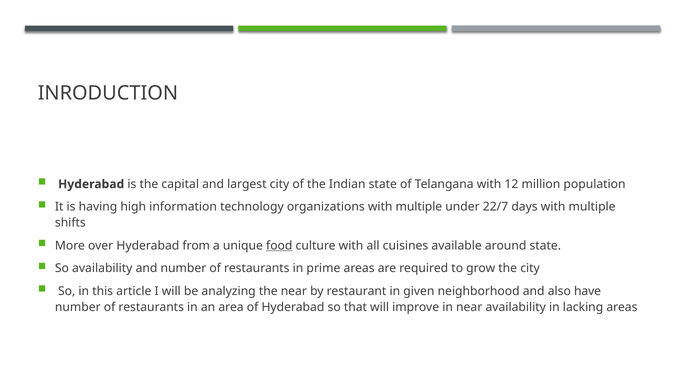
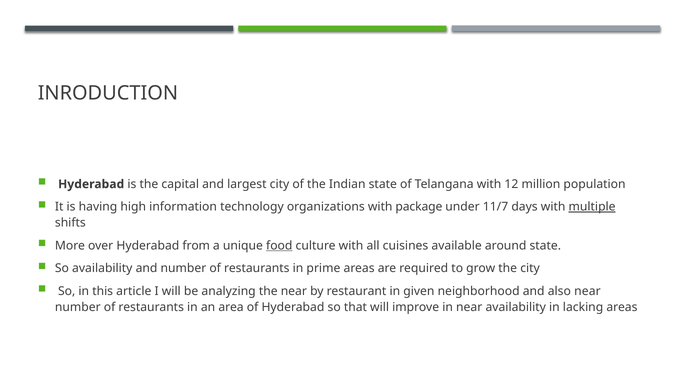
organizations with multiple: multiple -> package
22/7: 22/7 -> 11/7
multiple at (592, 207) underline: none -> present
also have: have -> near
